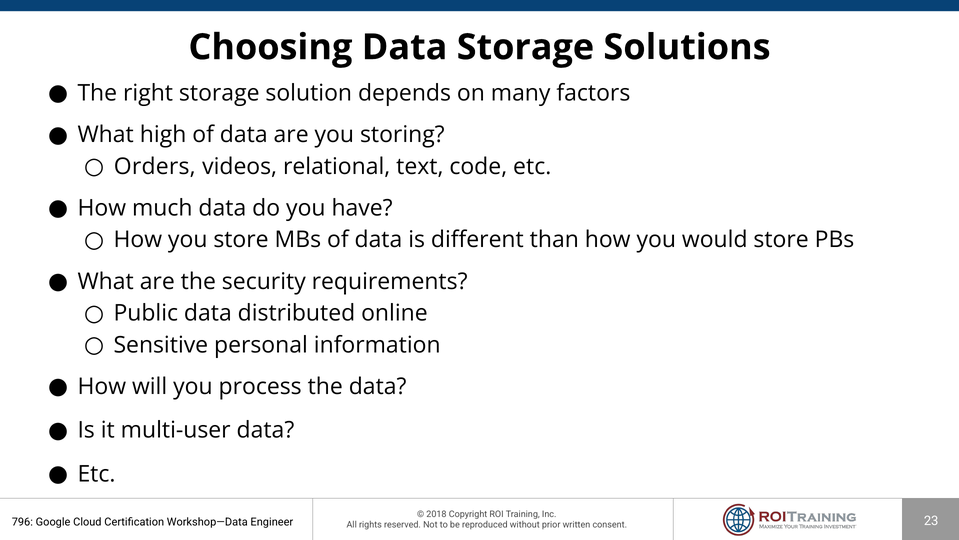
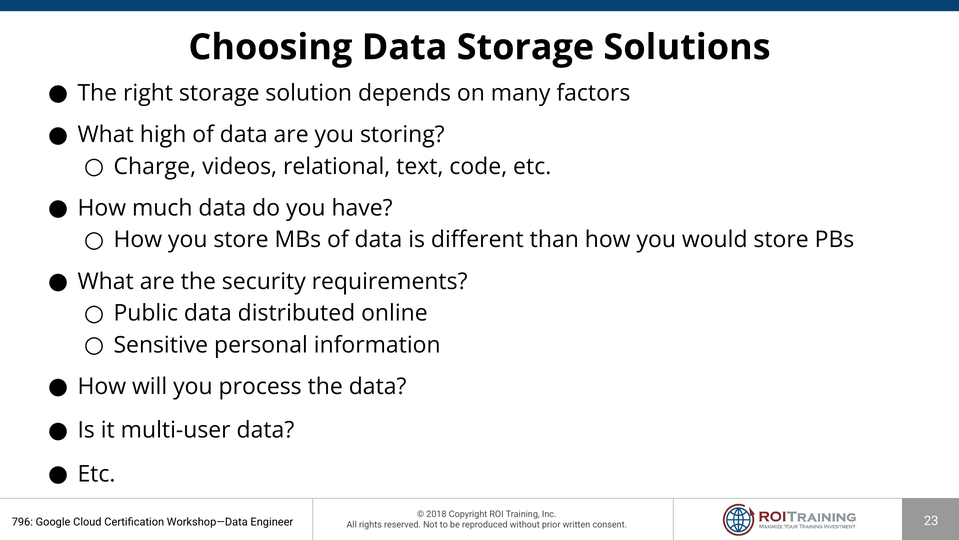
Orders: Orders -> Charge
